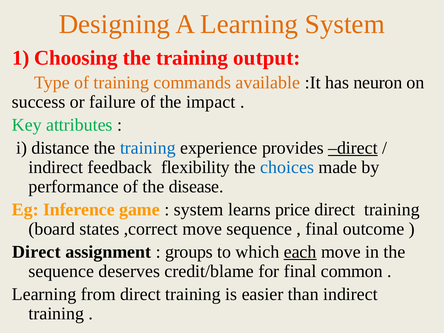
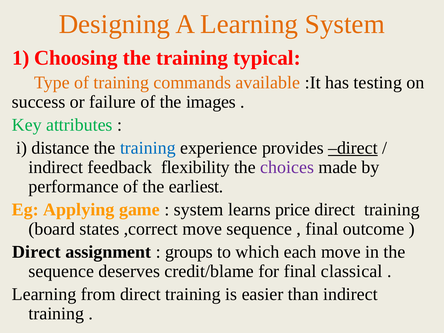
output: output -> typical
neuron: neuron -> testing
impact: impact -> images
choices colour: blue -> purple
disease: disease -> earliest
Inference: Inference -> Applying
each underline: present -> none
common: common -> classical
